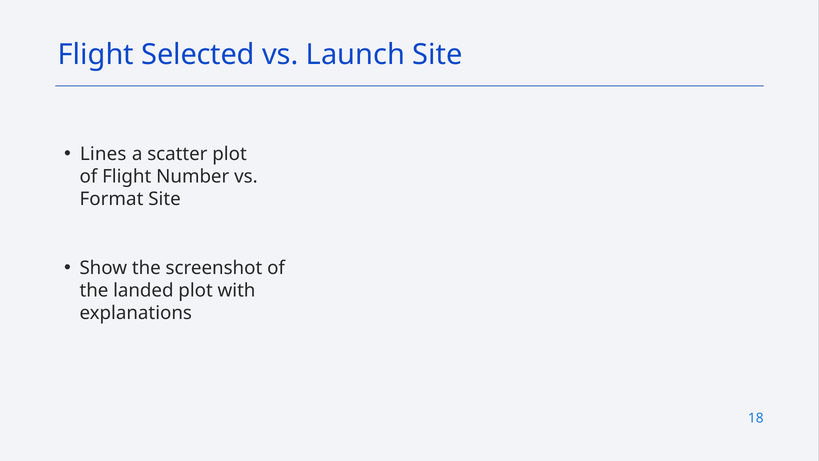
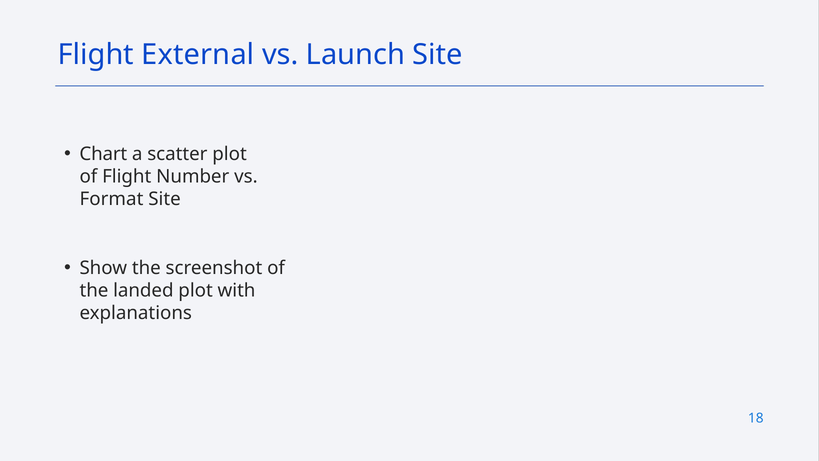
Selected: Selected -> External
Lines: Lines -> Chart
